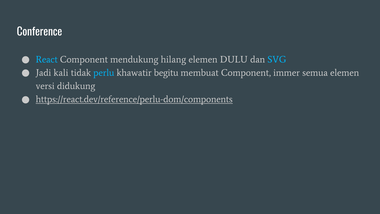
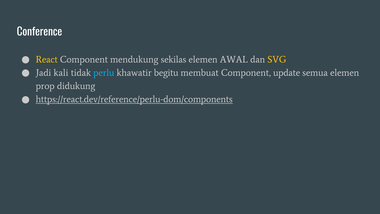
React colour: light blue -> yellow
hilang: hilang -> sekilas
DULU: DULU -> AWAL
SVG colour: light blue -> yellow
immer: immer -> update
versi: versi -> prop
